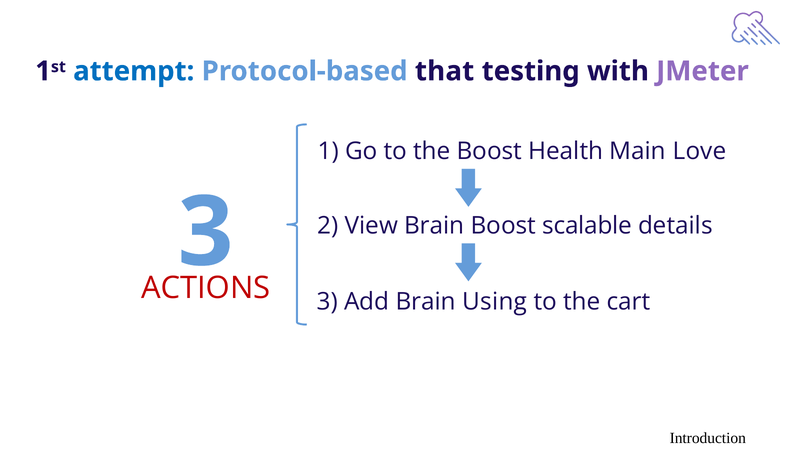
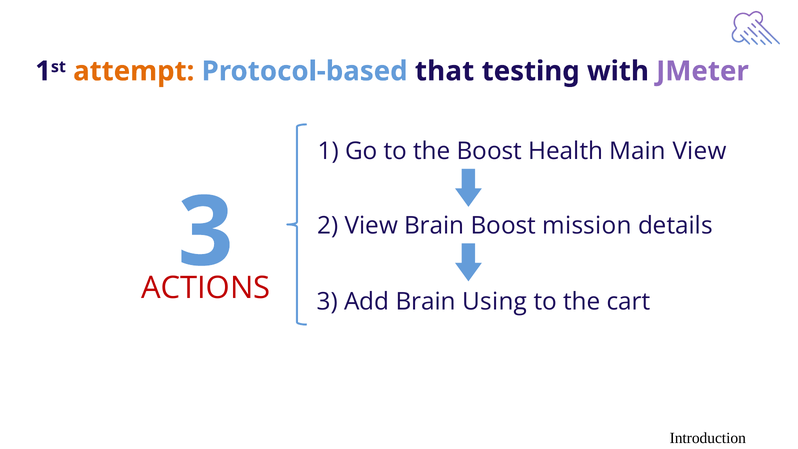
attempt colour: blue -> orange
Main Love: Love -> View
scalable: scalable -> mission
